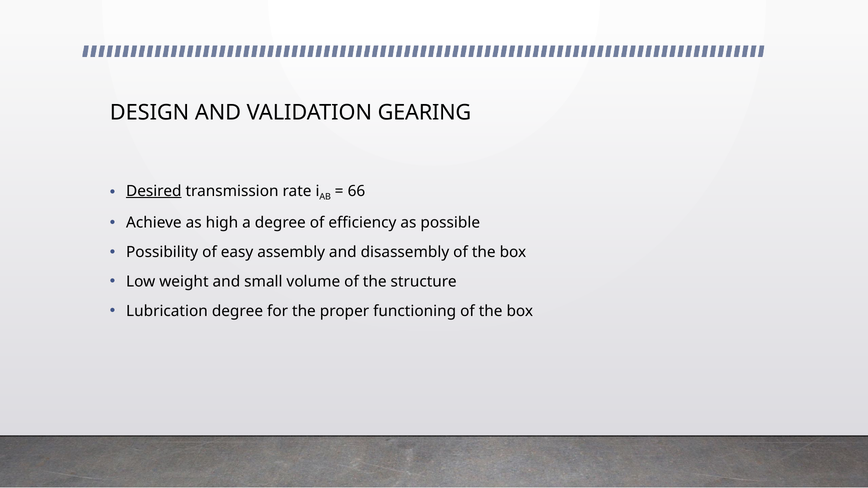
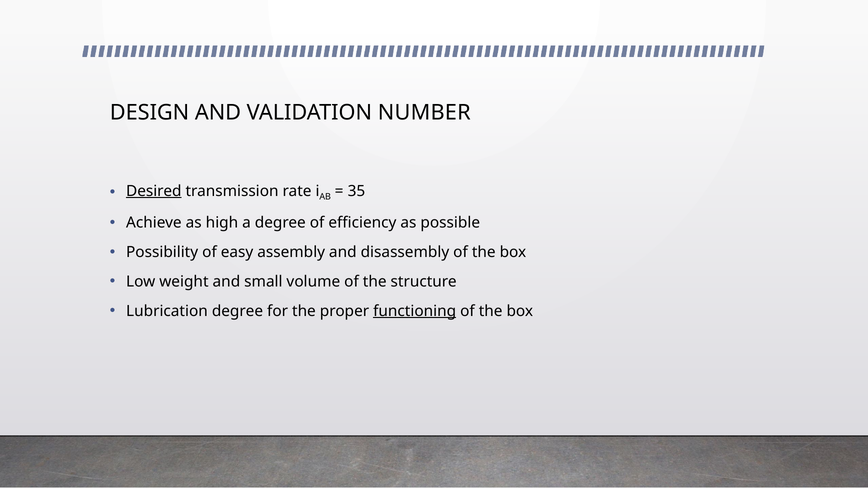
GEARING: GEARING -> NUMBER
66: 66 -> 35
functioning underline: none -> present
